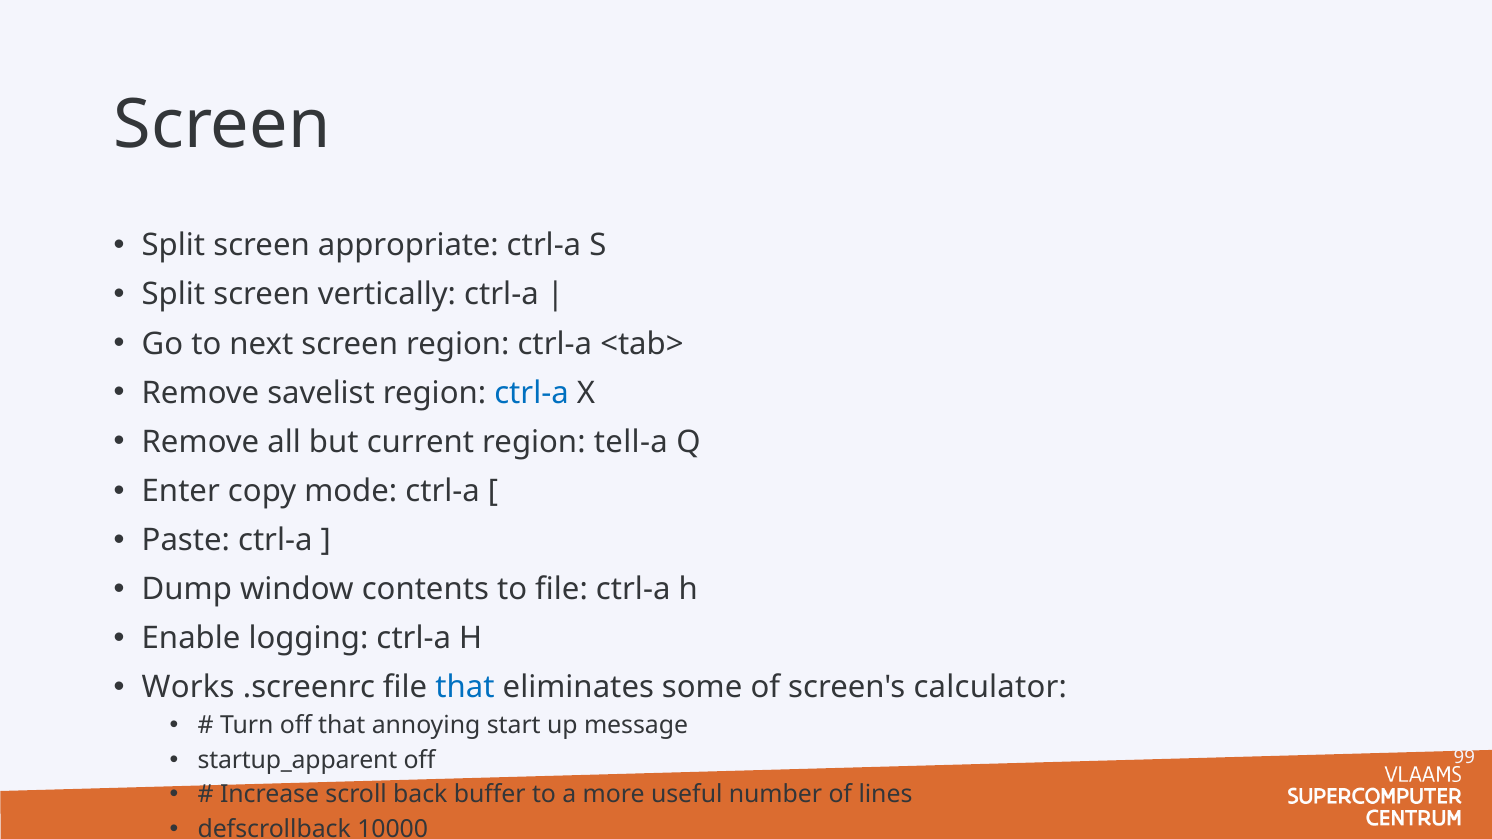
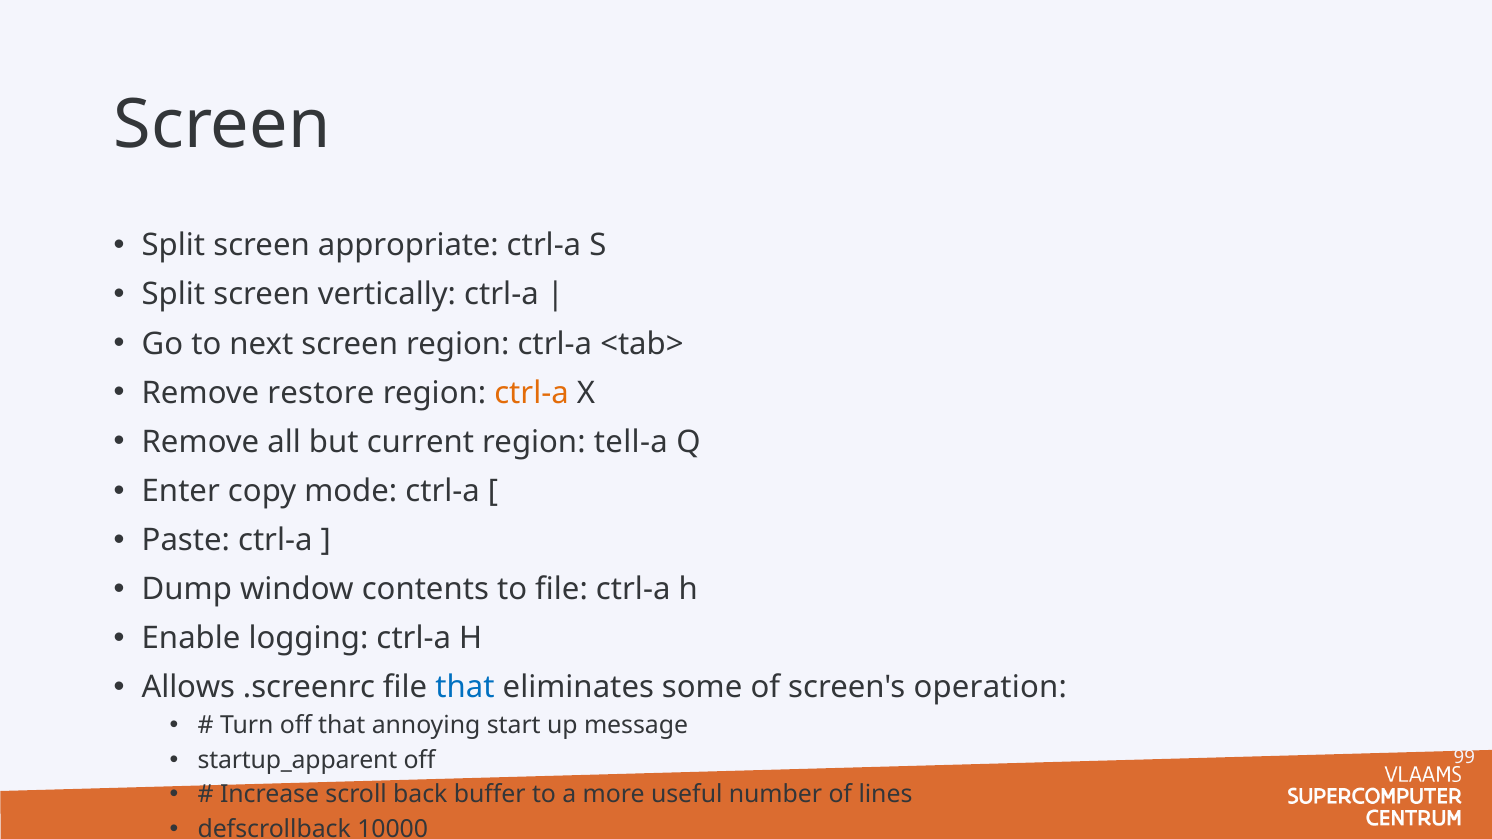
savelist: savelist -> restore
ctrl-a at (532, 393) colour: blue -> orange
Works: Works -> Allows
calculator: calculator -> operation
